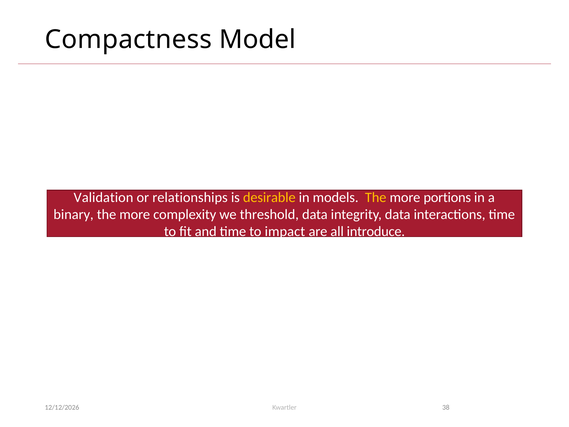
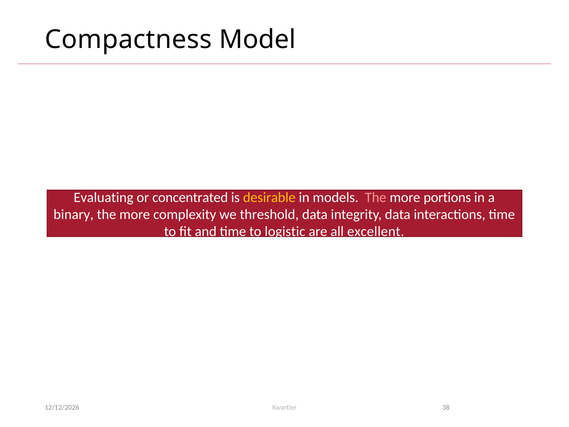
Validation: Validation -> Evaluating
relationships: relationships -> concentrated
The at (376, 197) colour: yellow -> pink
impact: impact -> logistic
introduce: introduce -> excellent
